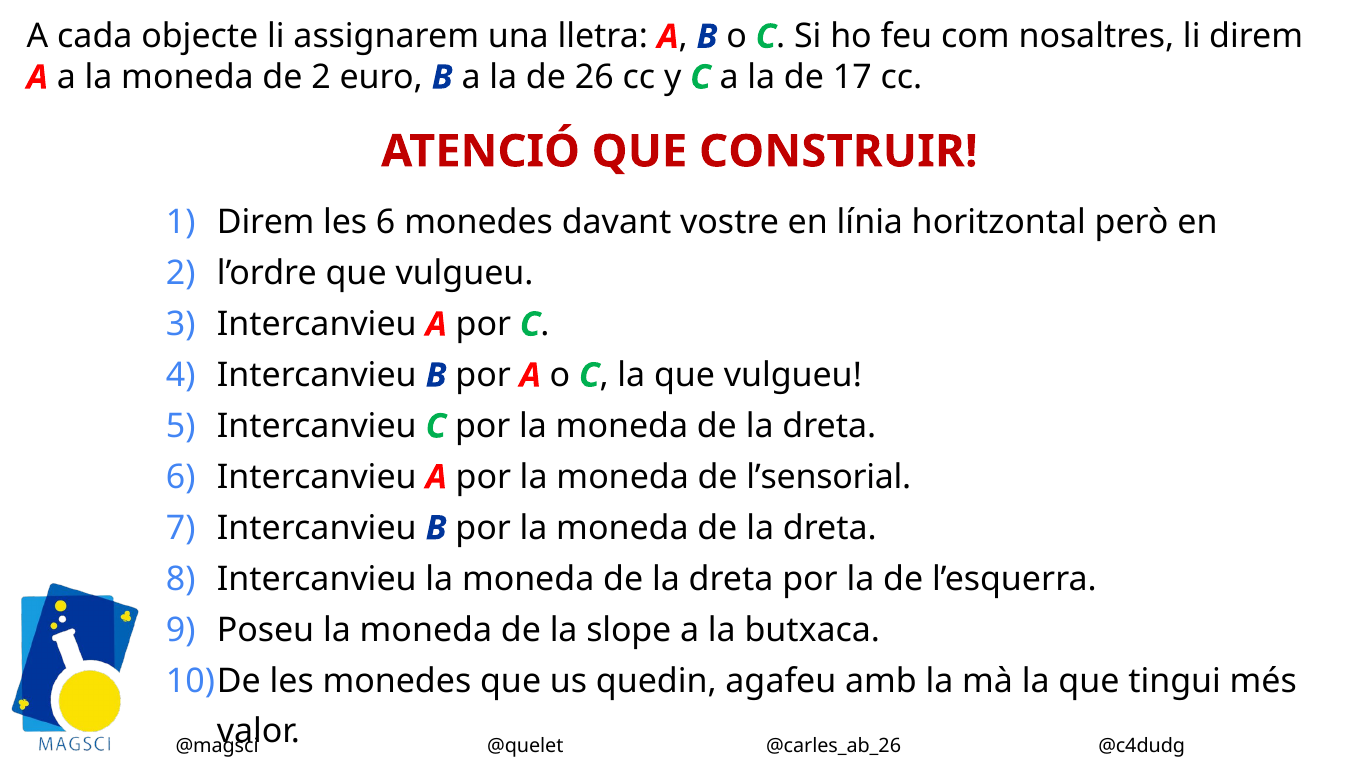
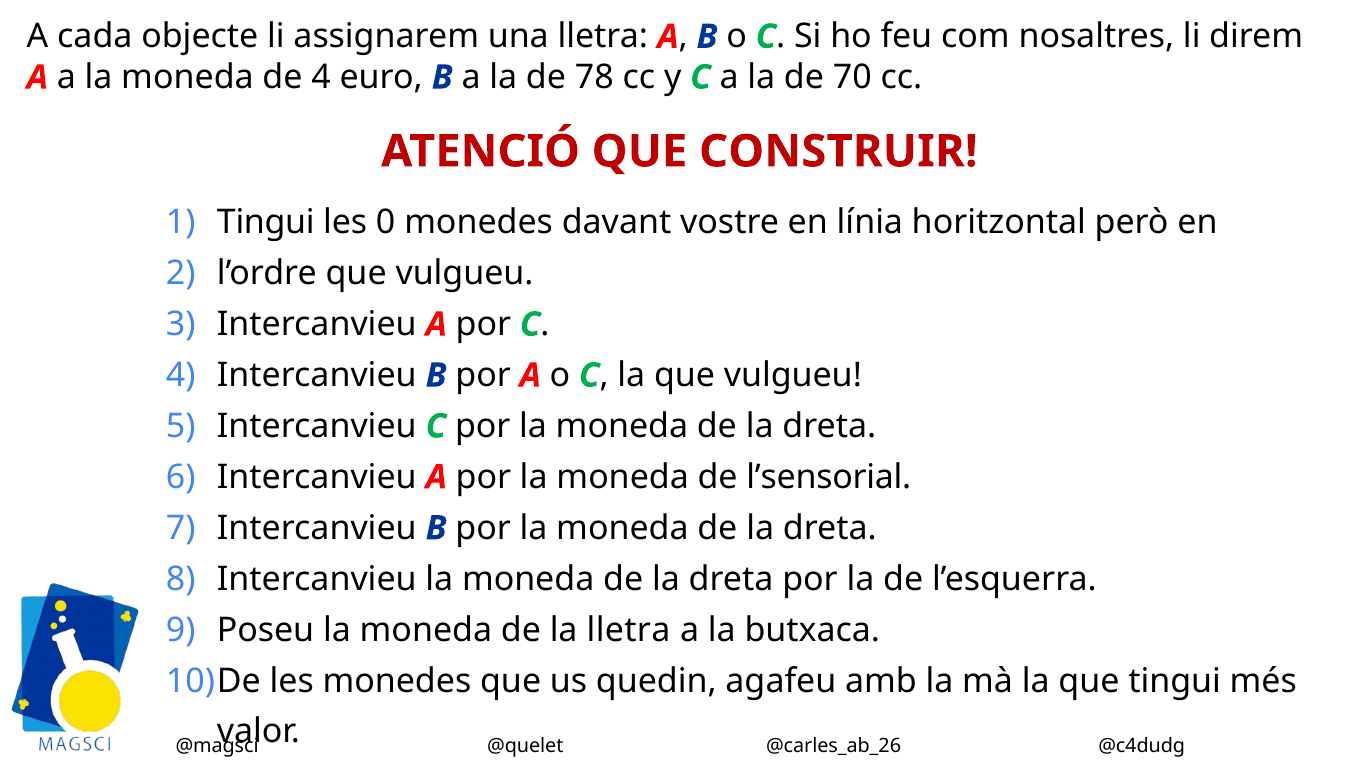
de 2: 2 -> 4
26: 26 -> 78
17: 17 -> 70
1 Direm: Direm -> Tingui
les 6: 6 -> 0
la slope: slope -> lletra
